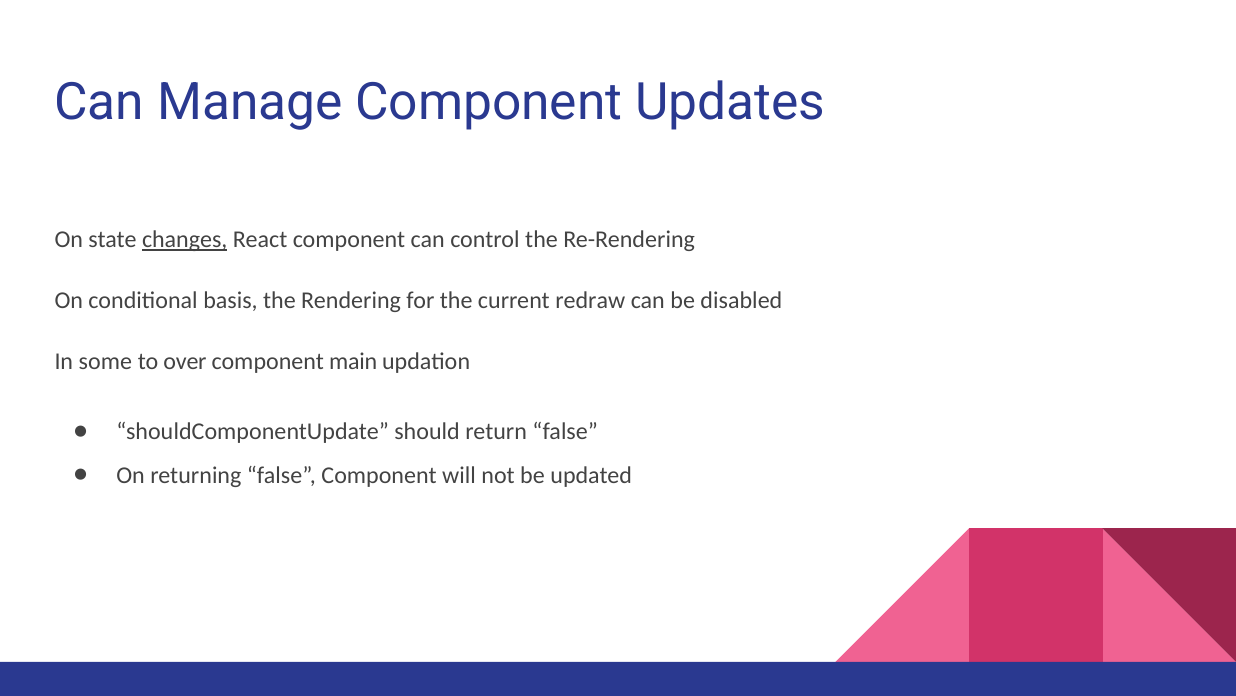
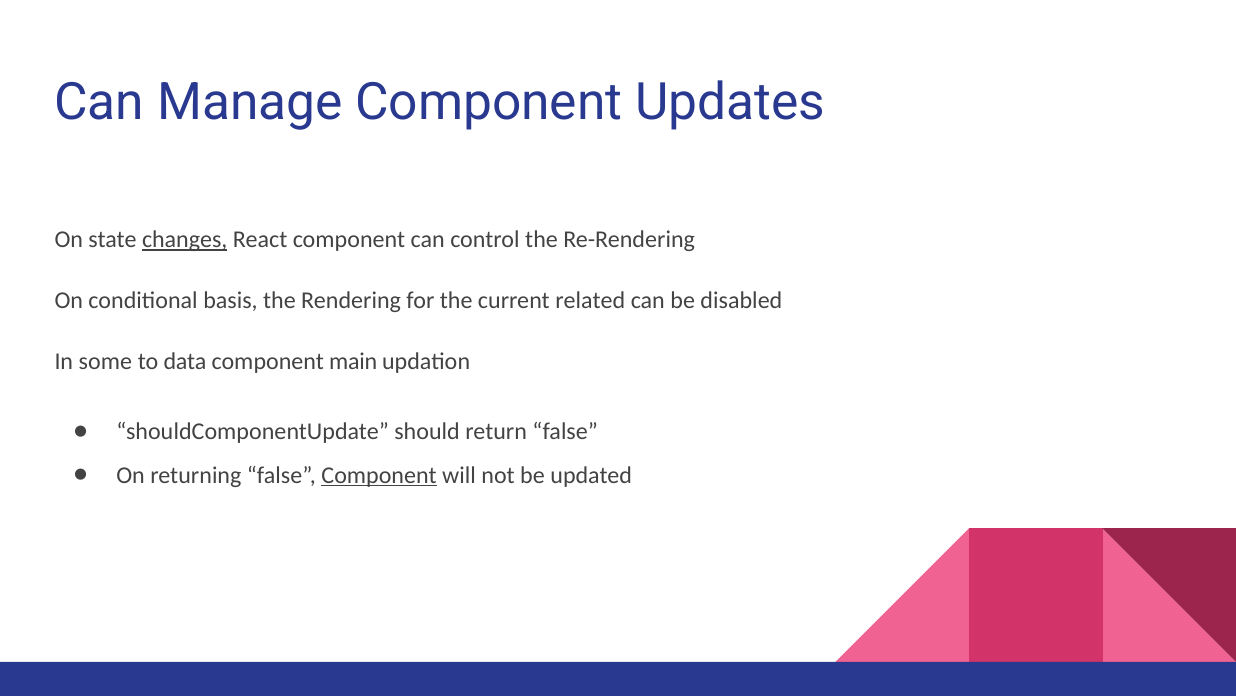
redraw: redraw -> related
over: over -> data
Component at (379, 475) underline: none -> present
